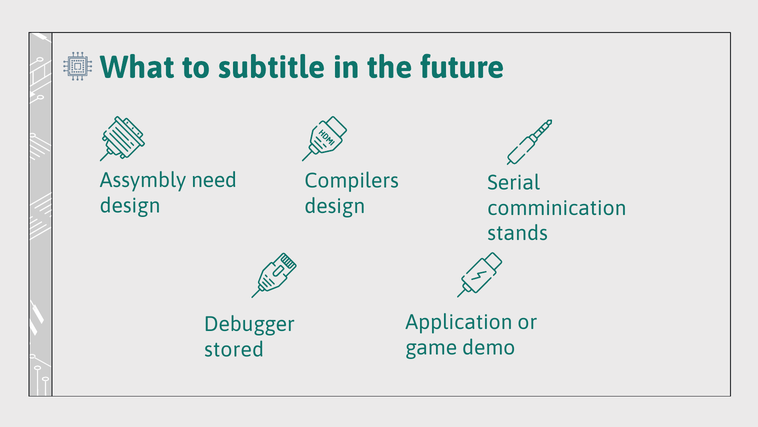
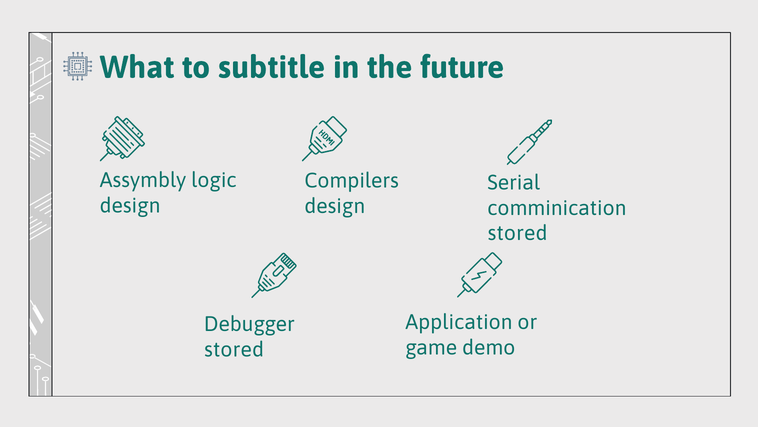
need: need -> logic
stands at (518, 233): stands -> stored
